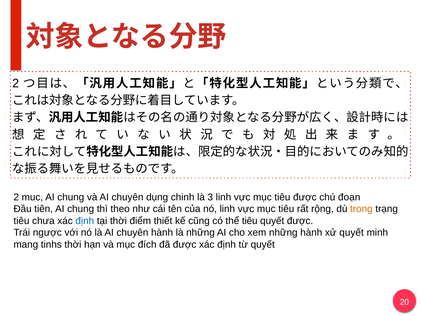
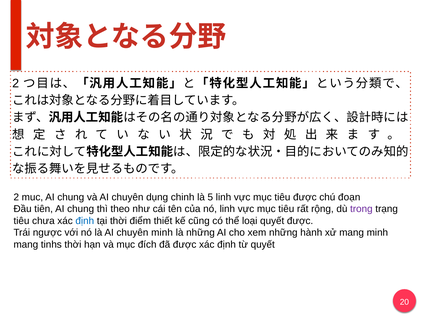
3: 3 -> 5
trong colour: orange -> purple
thể tiêu: tiêu -> loại
chuyên hành: hành -> minh
xử quyết: quyết -> mang
